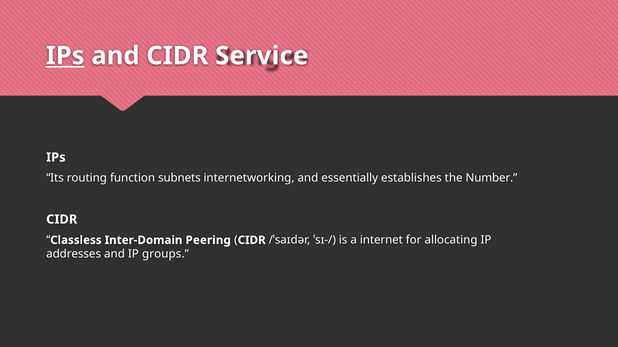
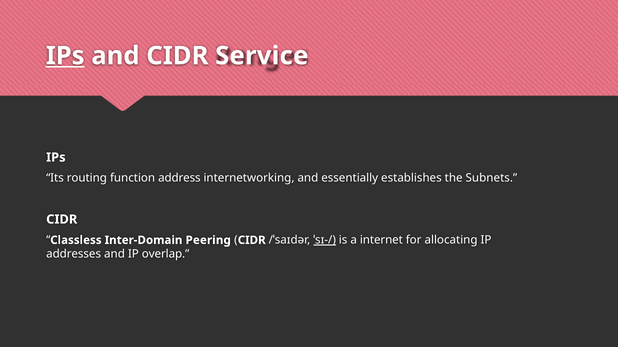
subnets: subnets -> address
Number: Number -> Subnets
ˈsɪ-/ underline: none -> present
groups: groups -> overlap
